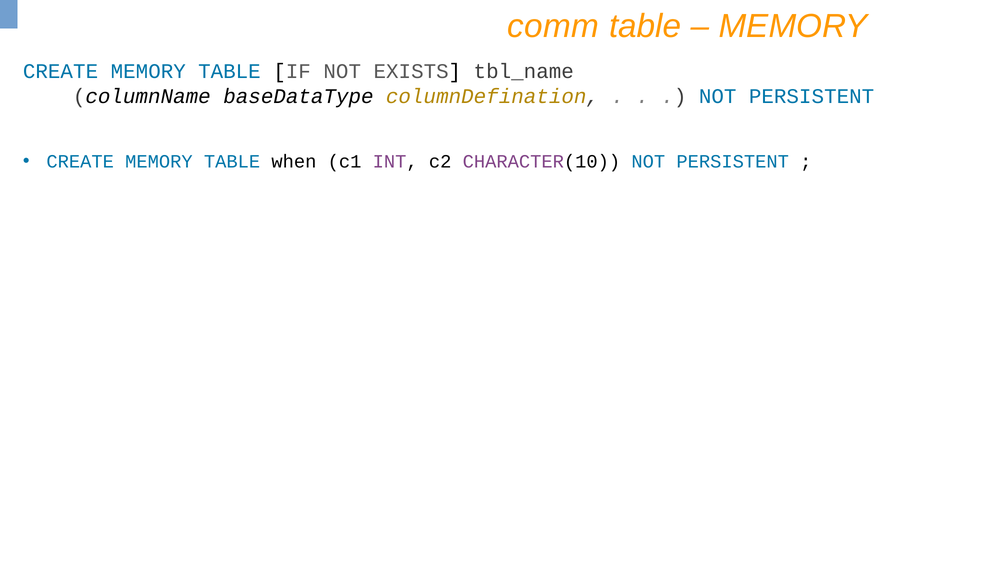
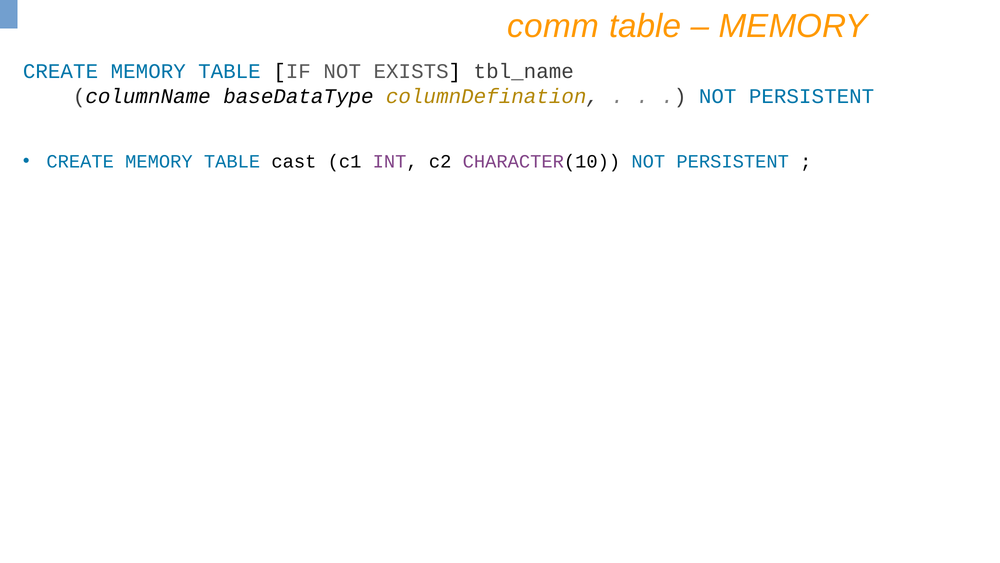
when: when -> cast
